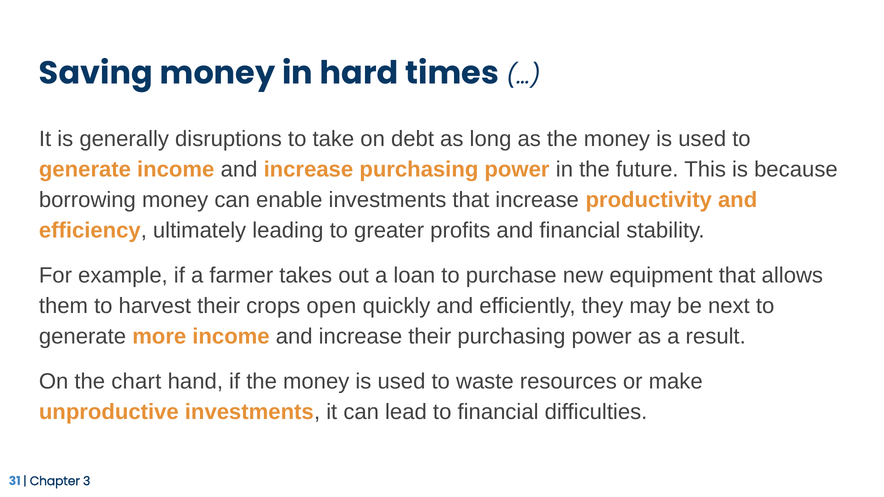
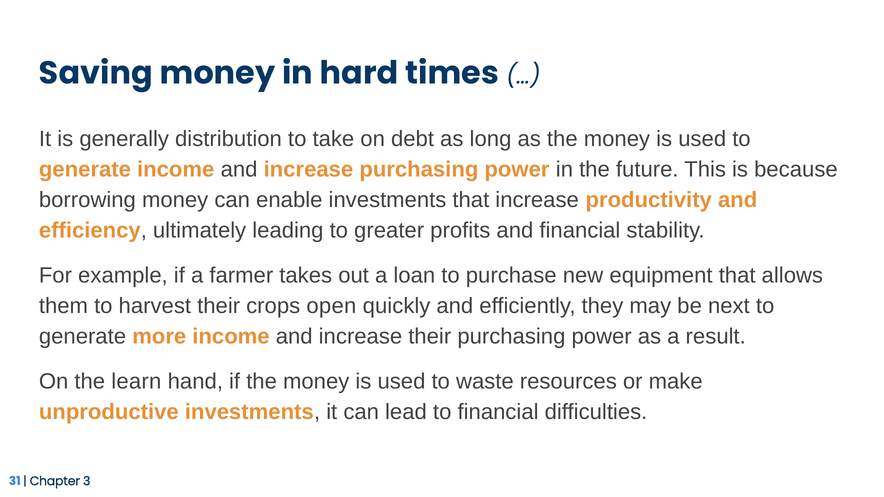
disruptions: disruptions -> distribution
chart: chart -> learn
